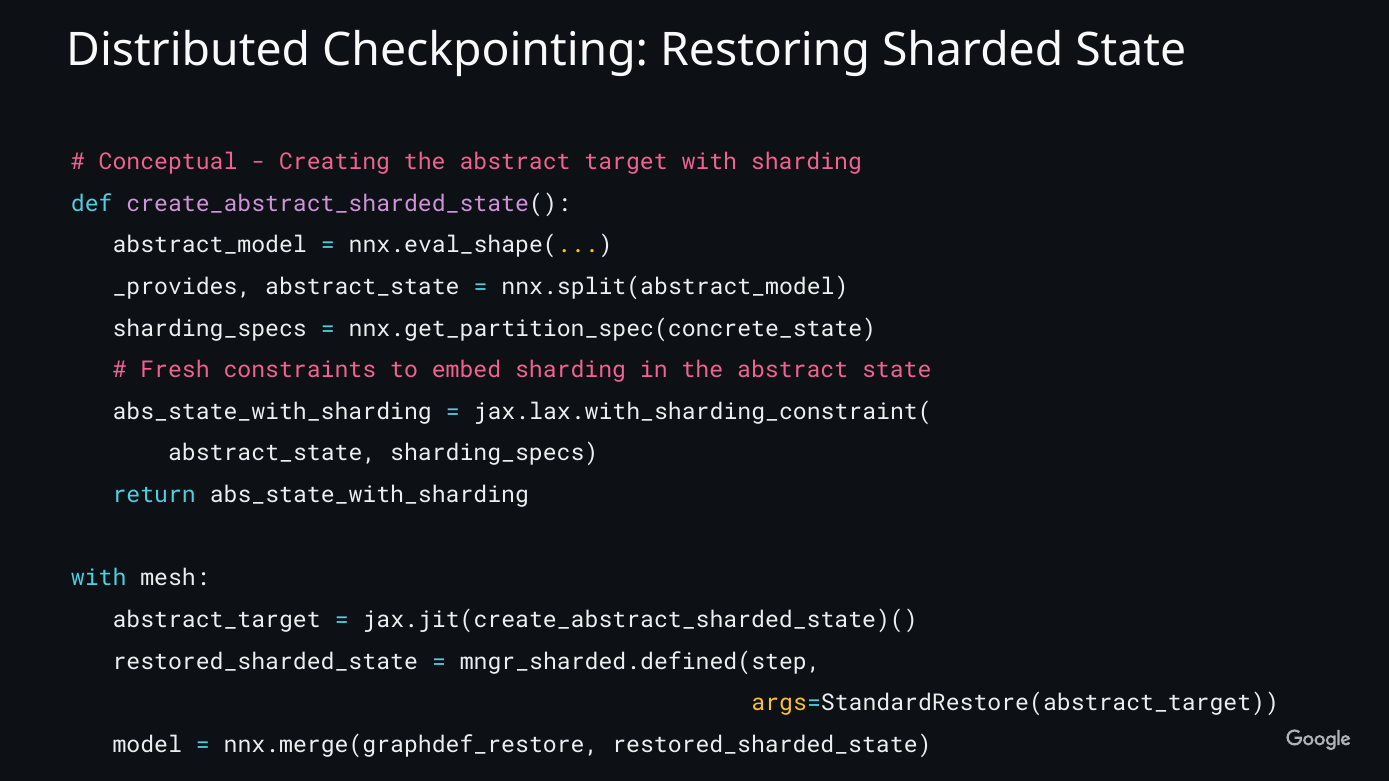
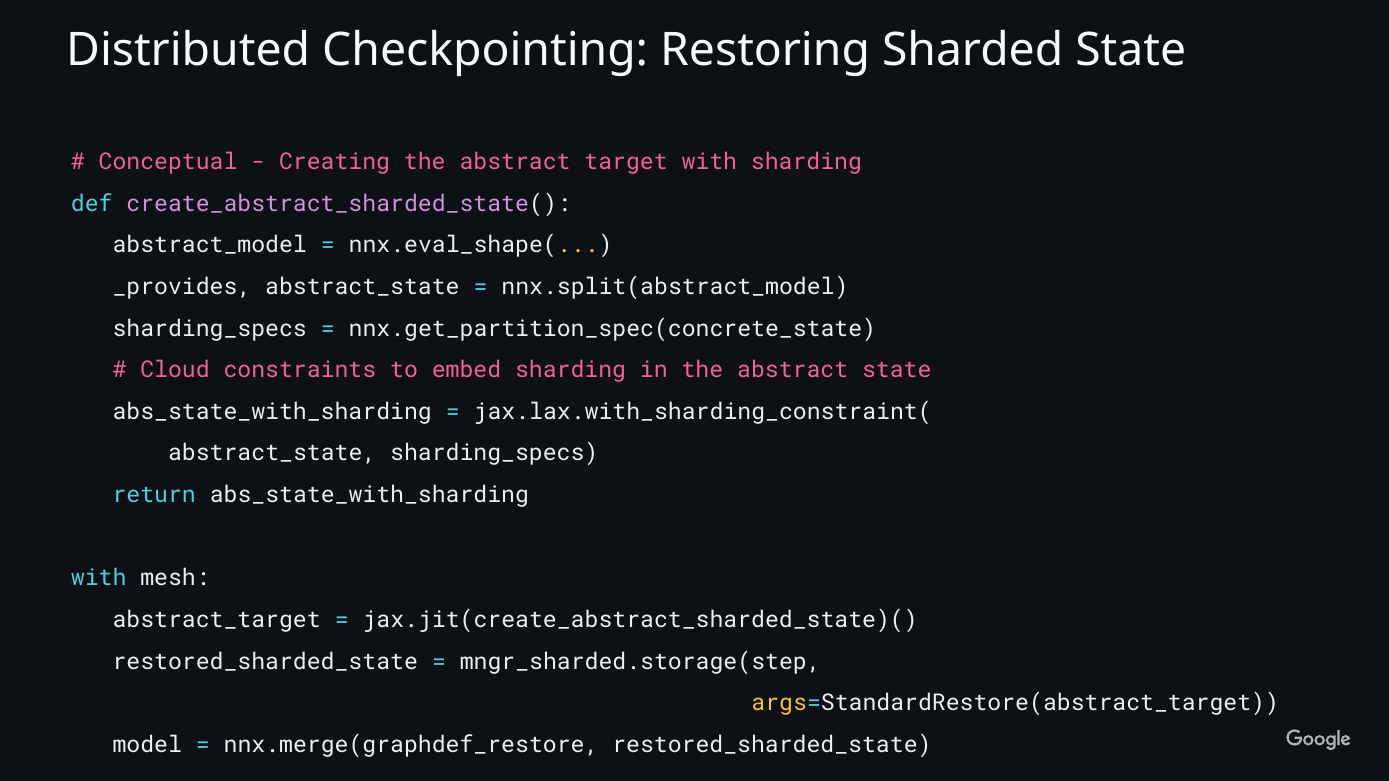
Fresh: Fresh -> Cloud
mngr_sharded.defined(step: mngr_sharded.defined(step -> mngr_sharded.storage(step
